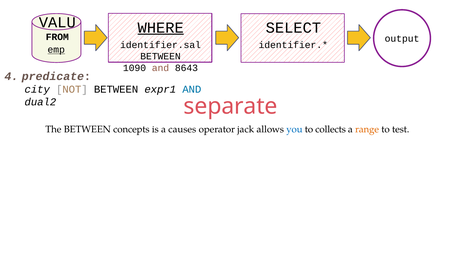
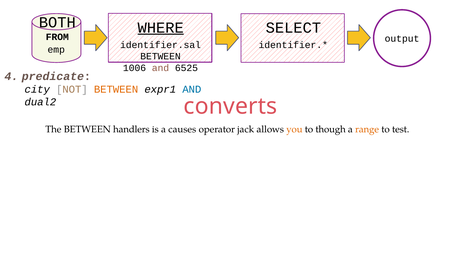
VALU: VALU -> BOTH
emp underline: present -> none
1090: 1090 -> 1006
8643: 8643 -> 6525
BETWEEN at (116, 90) colour: black -> orange
separate: separate -> converts
concepts: concepts -> handlers
you colour: blue -> orange
collects: collects -> though
